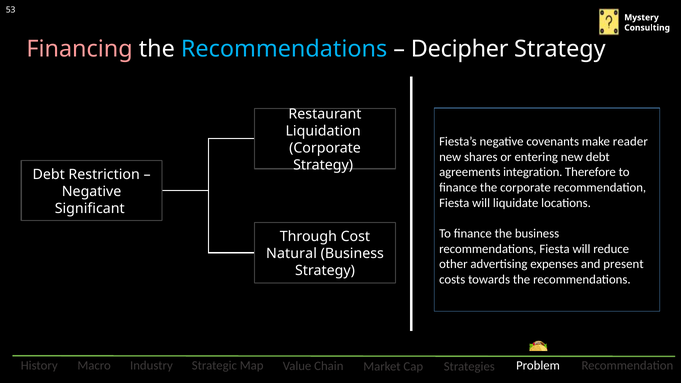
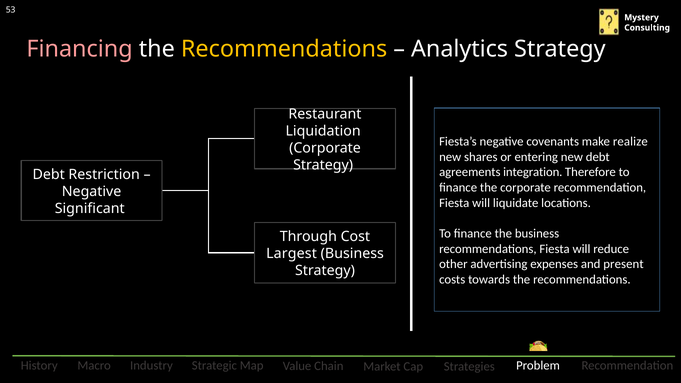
Recommendations at (284, 49) colour: light blue -> yellow
Decipher: Decipher -> Analytics
reader: reader -> realize
Natural: Natural -> Largest
